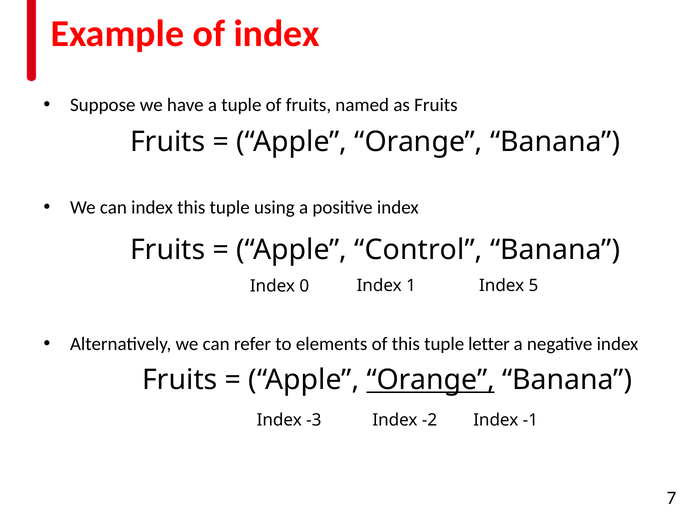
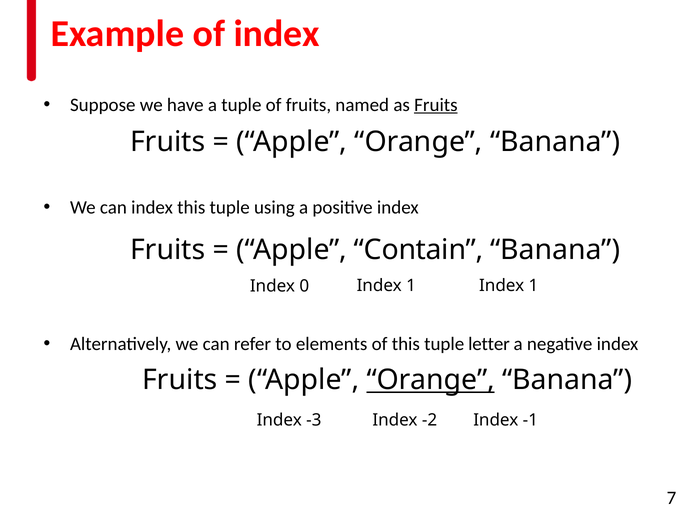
Fruits at (436, 105) underline: none -> present
Control: Control -> Contain
1 Index 5: 5 -> 1
